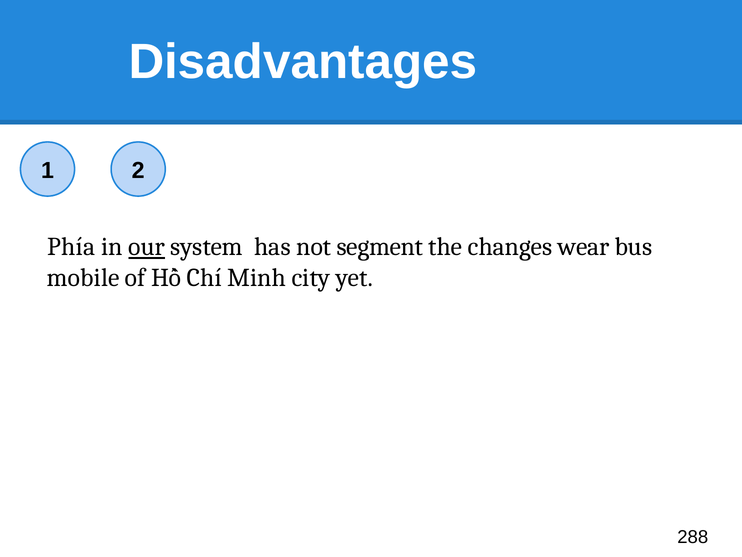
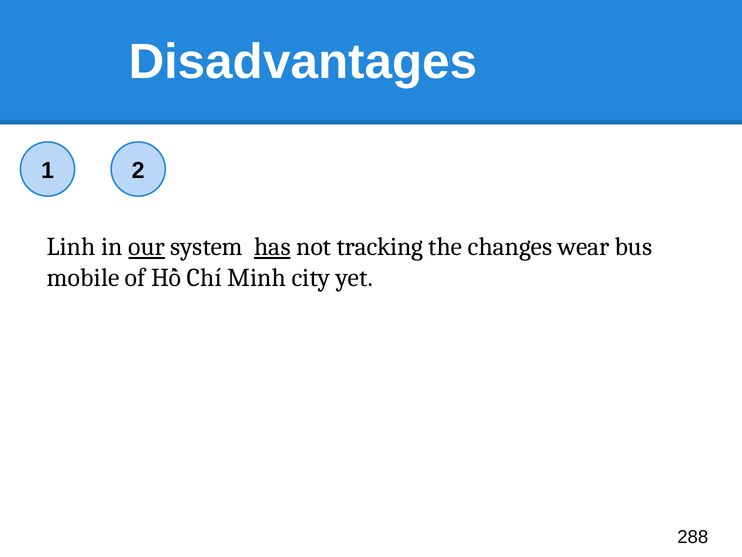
Phía: Phía -> Linh
has underline: none -> present
segment: segment -> tracking
